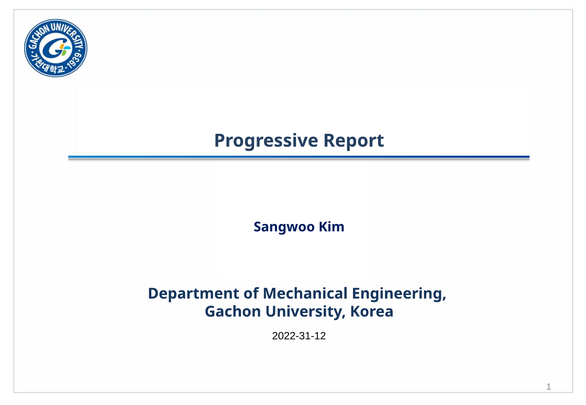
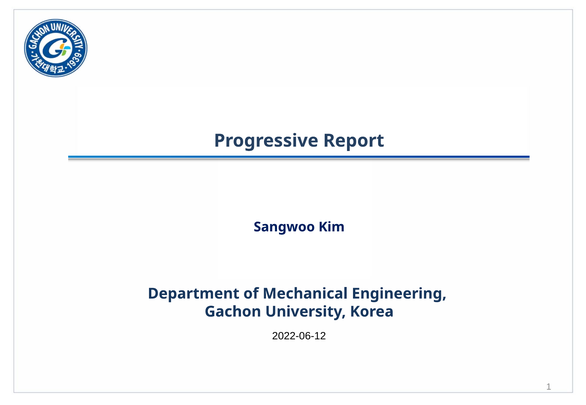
2022-31-12: 2022-31-12 -> 2022-06-12
